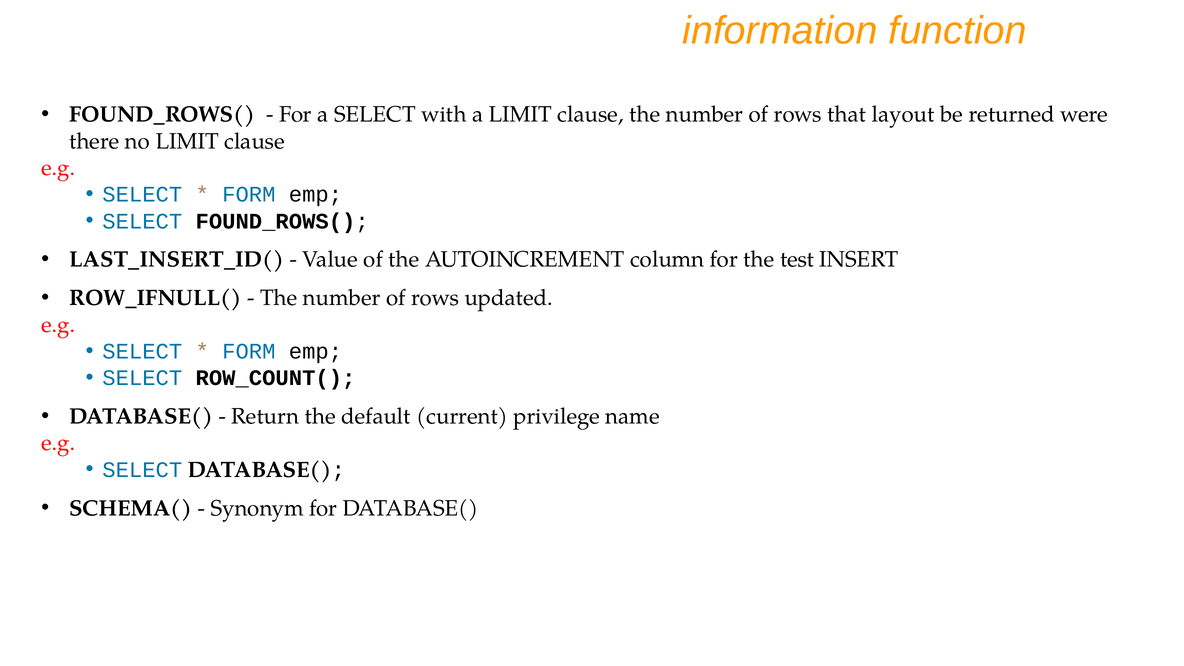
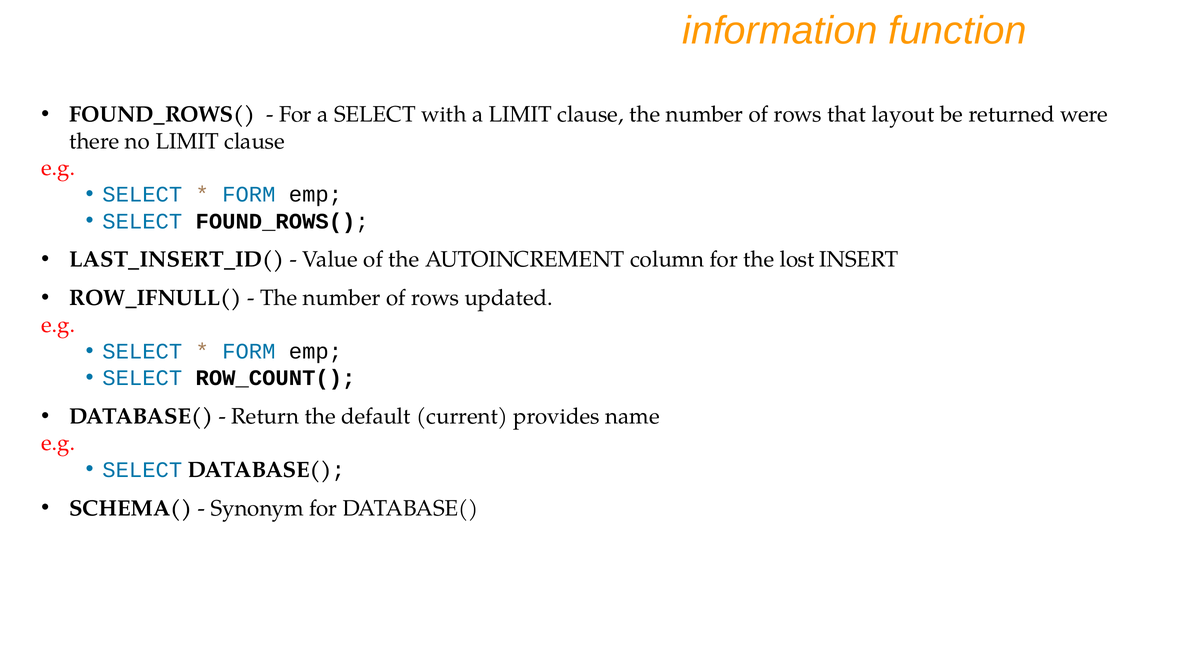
test: test -> lost
privilege: privilege -> provides
